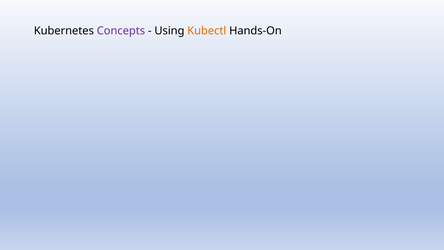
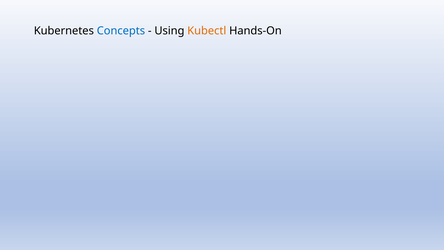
Concepts colour: purple -> blue
